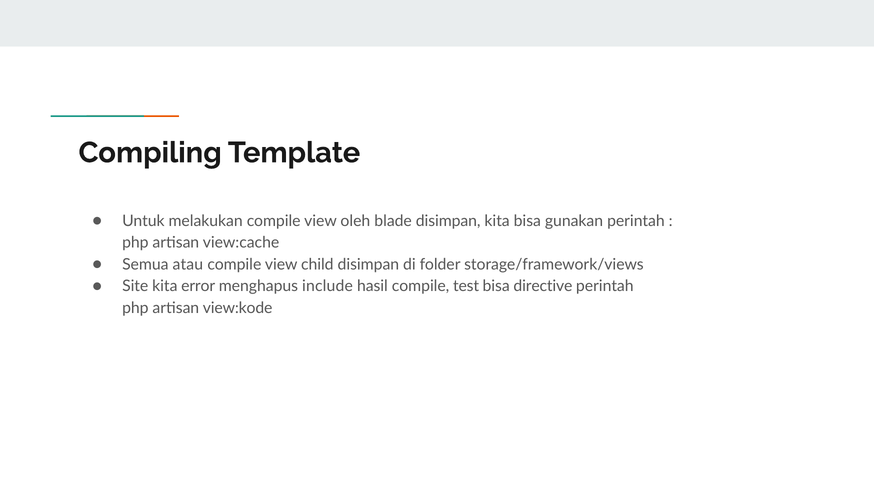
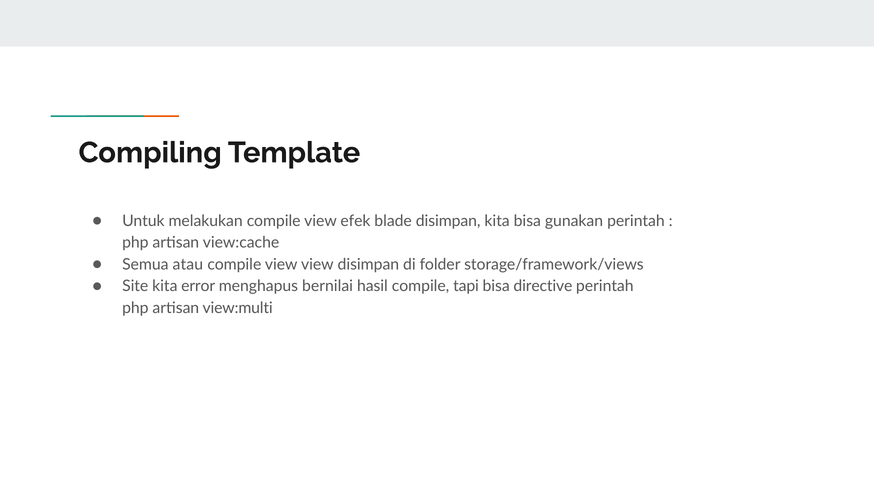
oleh: oleh -> efek
view child: child -> view
include: include -> bernilai
test: test -> tapi
view:kode: view:kode -> view:multi
